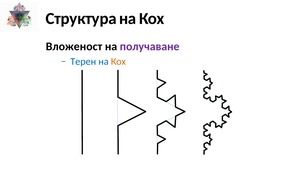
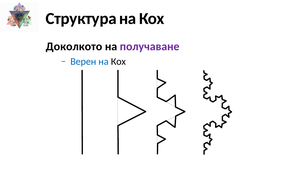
Вложеност: Вложеност -> Доколкото
Терен: Терен -> Верен
Кох at (118, 61) colour: orange -> black
